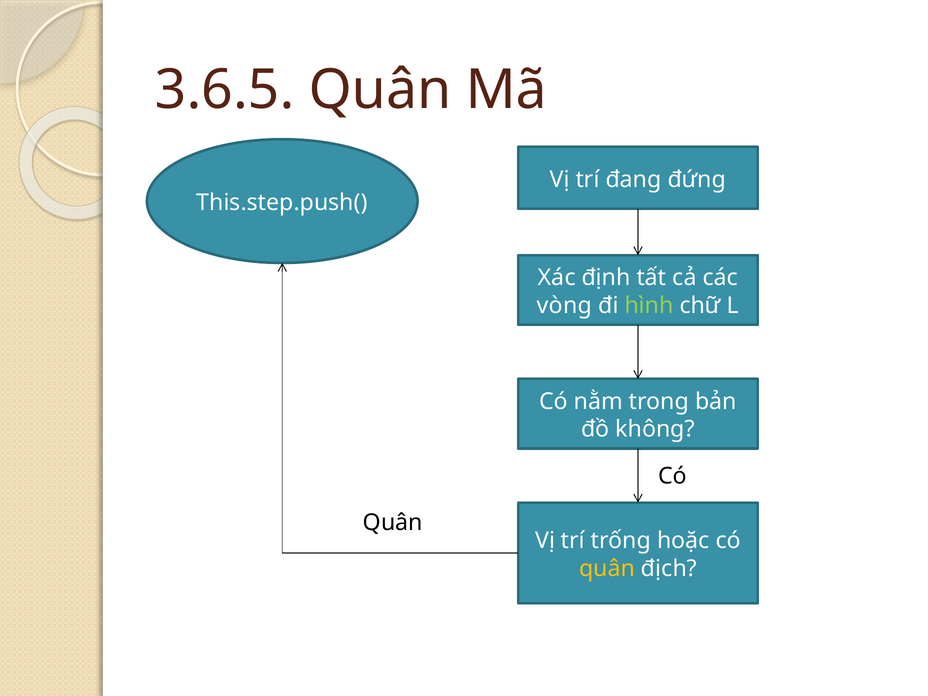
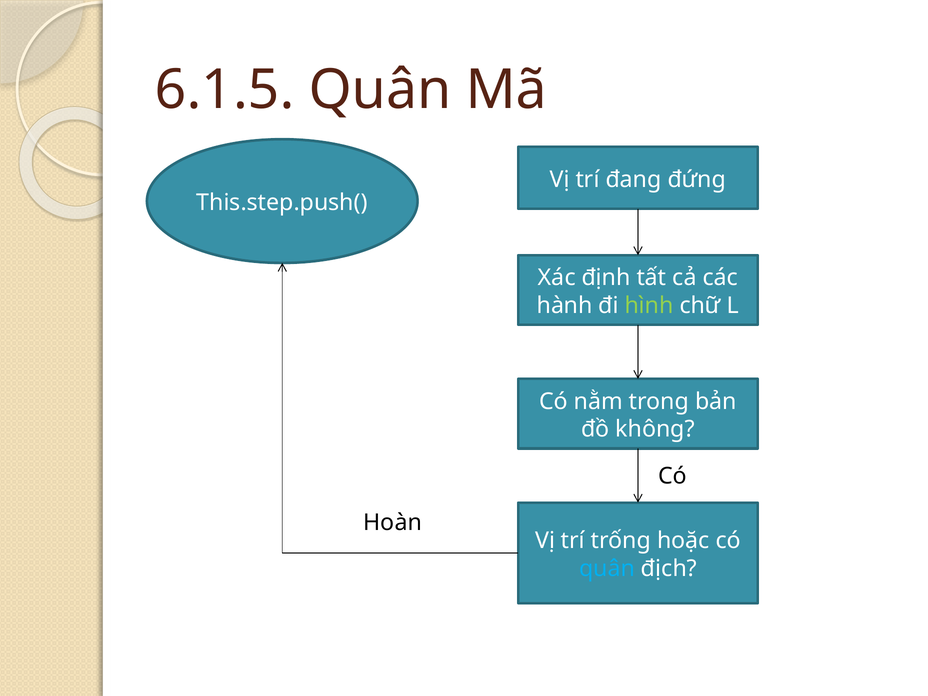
3.6.5: 3.6.5 -> 6.1.5
vòng: vòng -> hành
Quân at (393, 523): Quân -> Hoàn
quân at (607, 568) colour: yellow -> light blue
